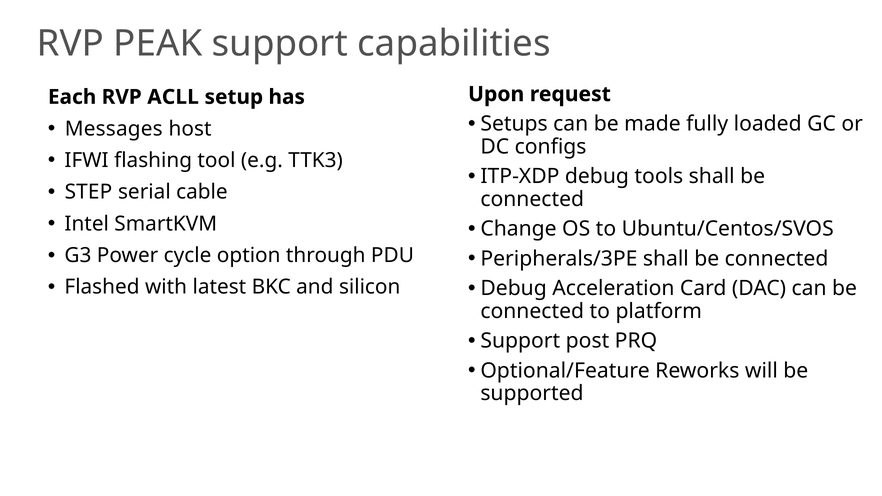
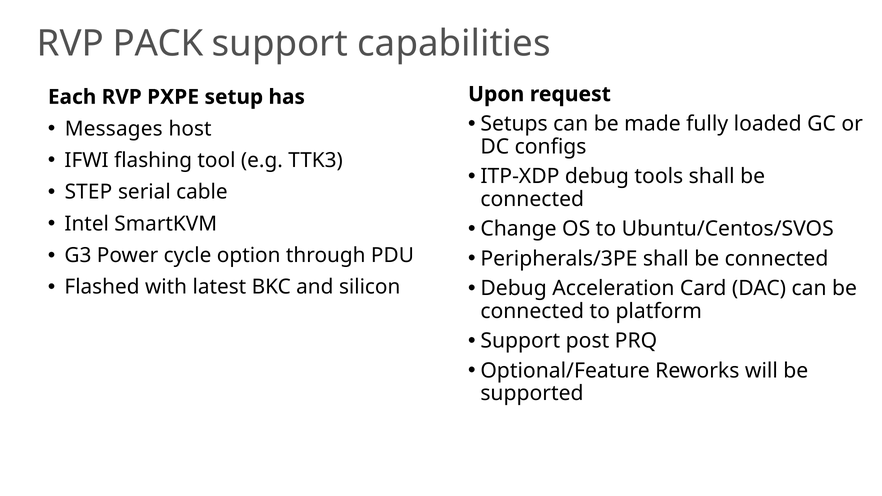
PEAK: PEAK -> PACK
ACLL: ACLL -> PXPE
